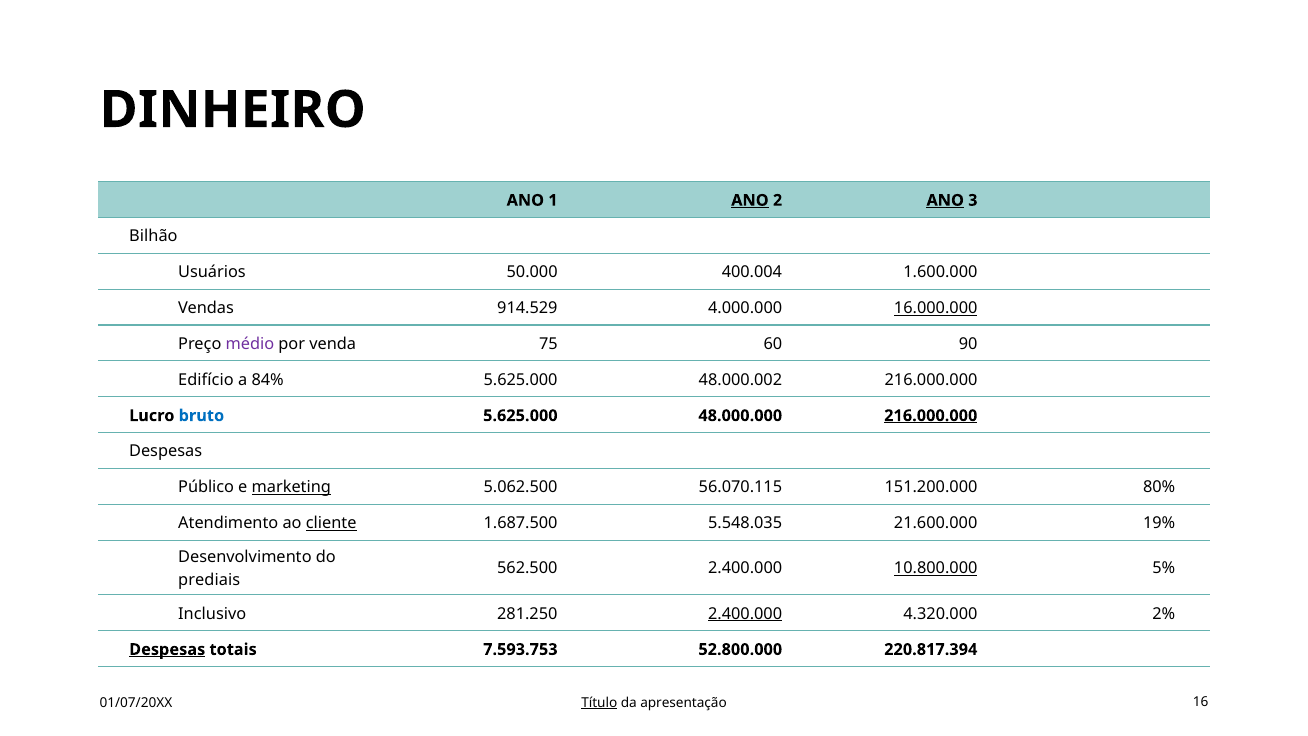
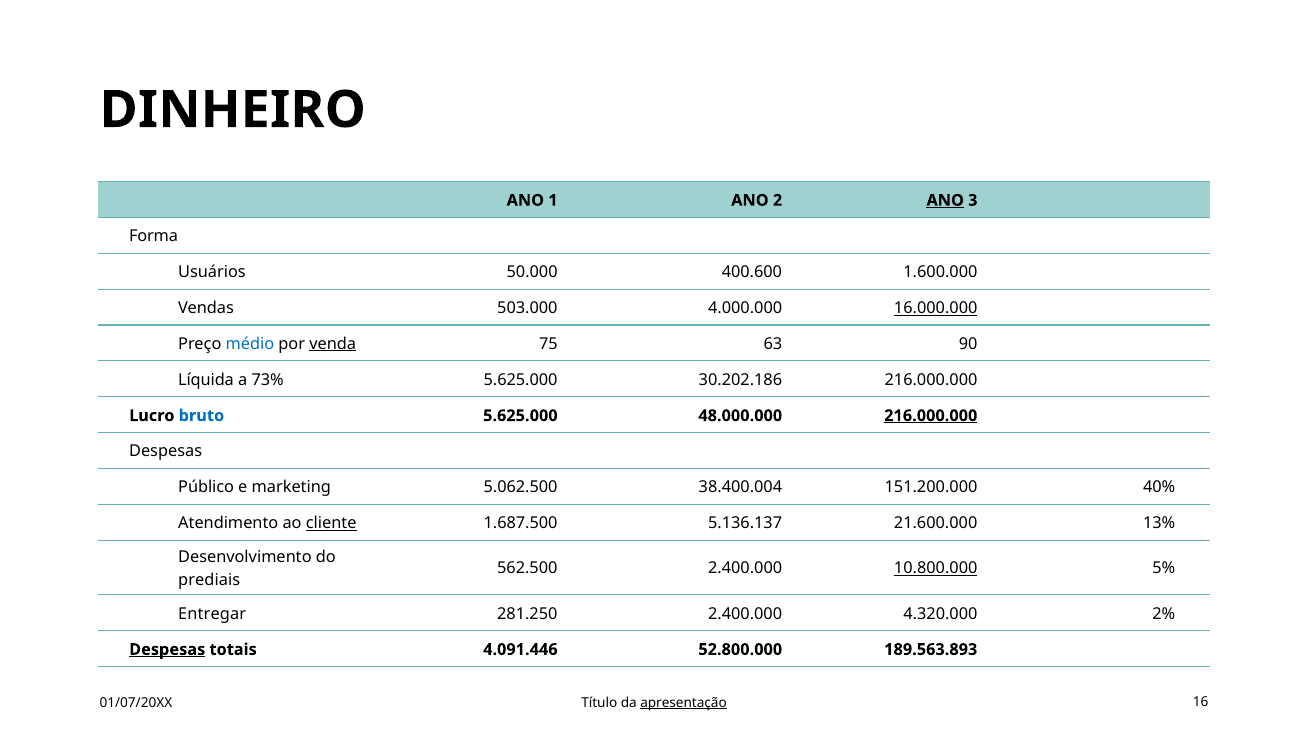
ANO at (750, 200) underline: present -> none
Bilhão: Bilhão -> Forma
400.004: 400.004 -> 400.600
914.529: 914.529 -> 503.000
médio colour: purple -> blue
venda underline: none -> present
60: 60 -> 63
Edifício: Edifício -> Líquida
84%: 84% -> 73%
48.000.002: 48.000.002 -> 30.202.186
marketing underline: present -> none
56.070.115: 56.070.115 -> 38.400.004
80%: 80% -> 40%
5.548.035: 5.548.035 -> 5.136.137
19%: 19% -> 13%
Inclusivo: Inclusivo -> Entregar
2.400.000 at (745, 613) underline: present -> none
7.593.753: 7.593.753 -> 4.091.446
220.817.394: 220.817.394 -> 189.563.893
Título underline: present -> none
apresentação underline: none -> present
